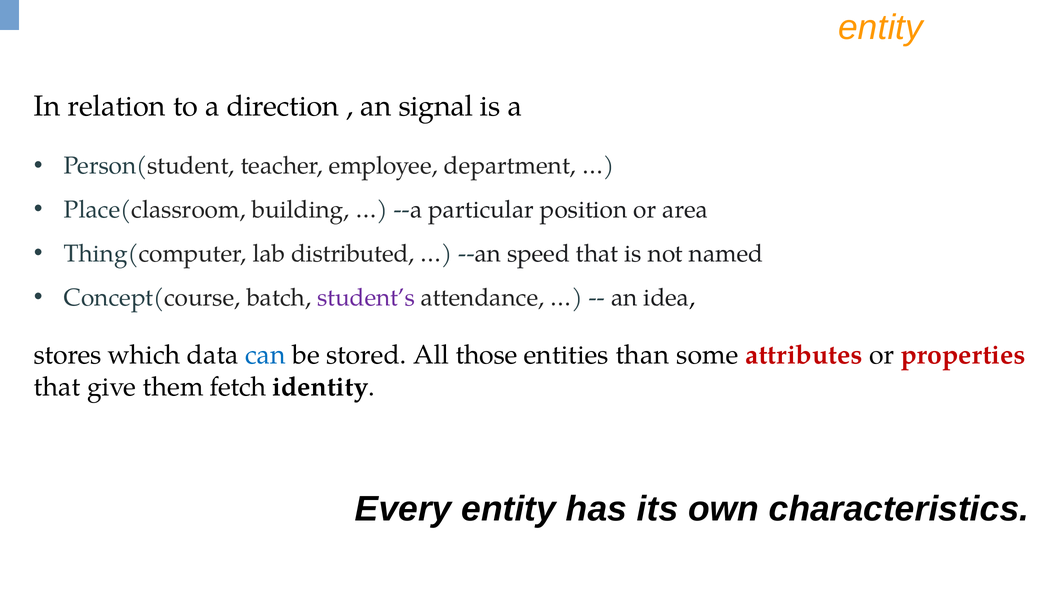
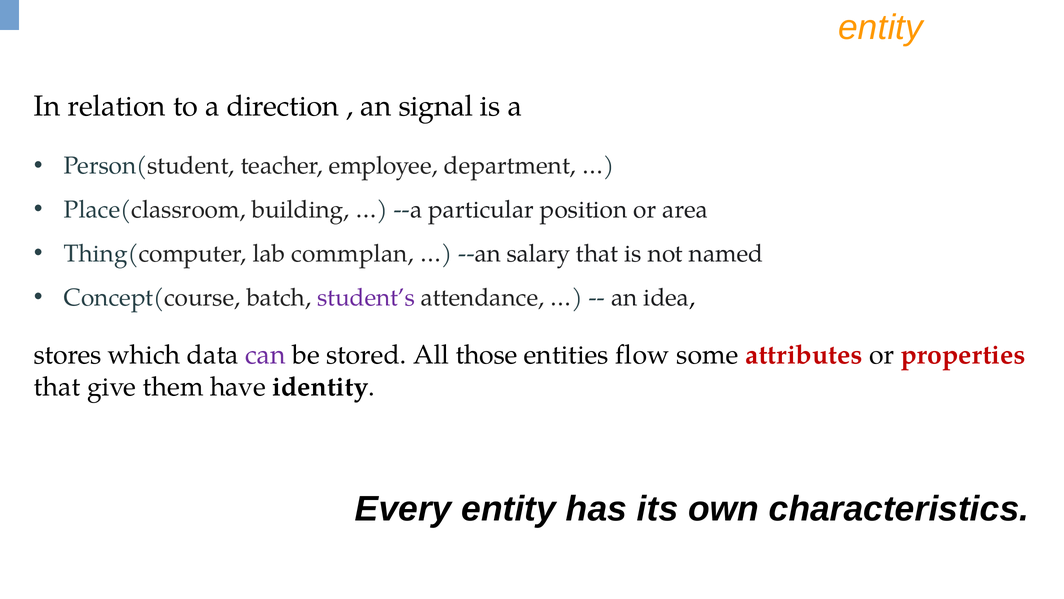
distributed: distributed -> commplan
speed: speed -> salary
can colour: blue -> purple
than: than -> flow
fetch: fetch -> have
